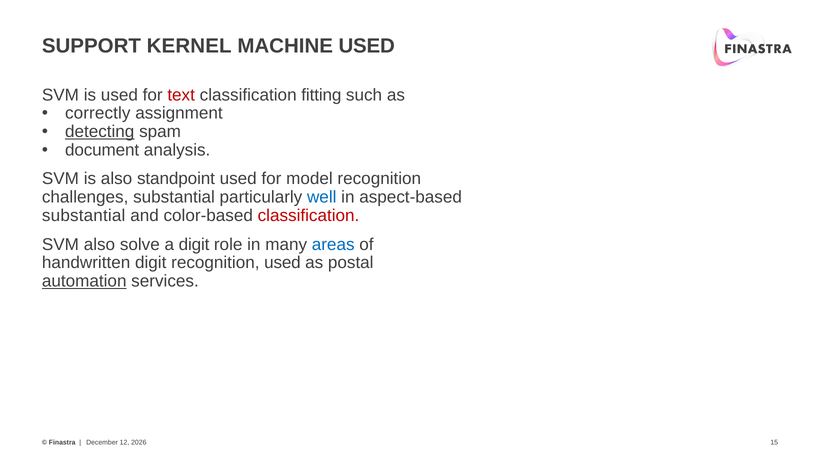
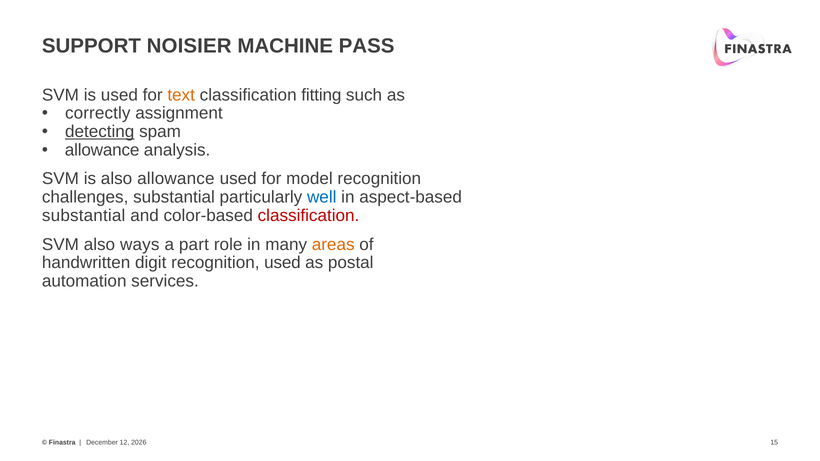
KERNEL: KERNEL -> NOISIER
MACHINE USED: USED -> PASS
text colour: red -> orange
document at (102, 150): document -> allowance
also standpoint: standpoint -> allowance
solve: solve -> ways
a digit: digit -> part
areas colour: blue -> orange
automation underline: present -> none
